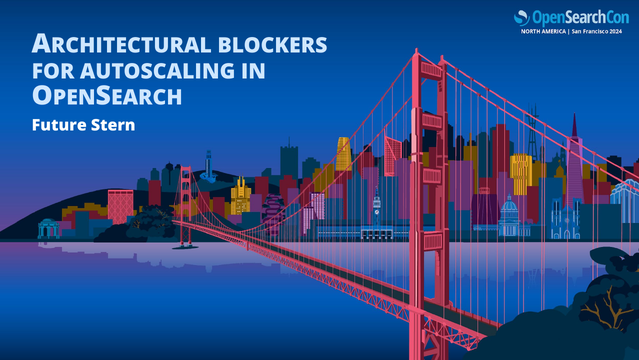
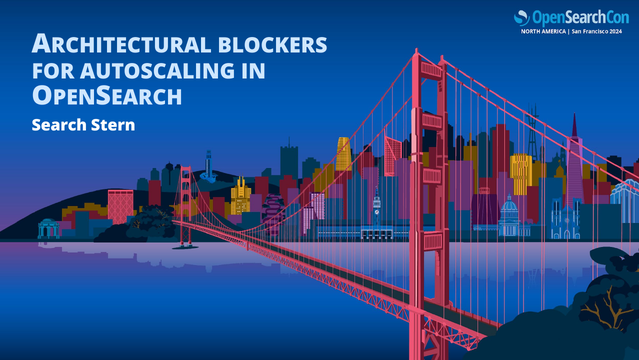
Future: Future -> Search
